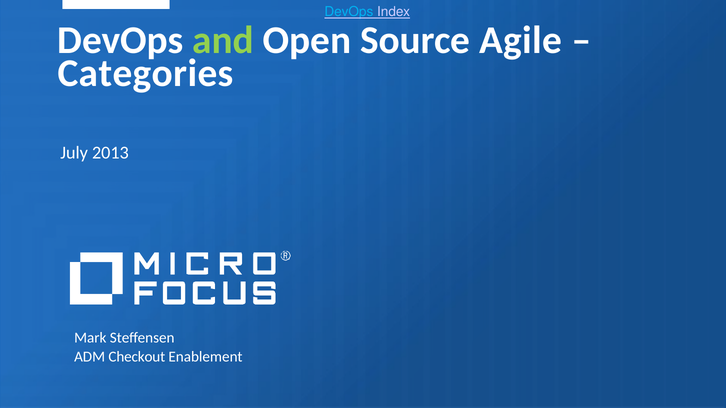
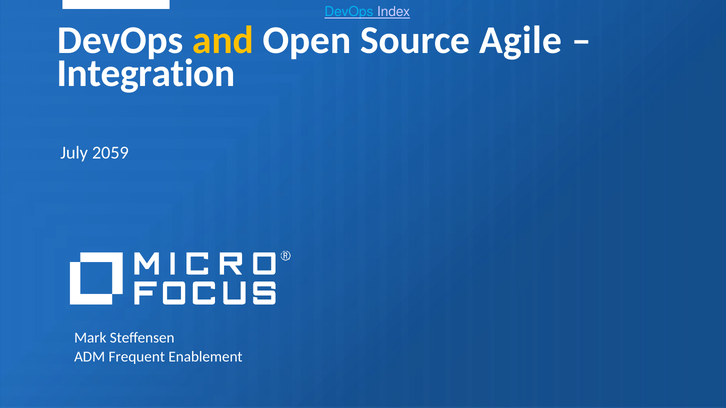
and colour: light green -> yellow
Categories: Categories -> Integration
2013: 2013 -> 2059
Checkout: Checkout -> Frequent
